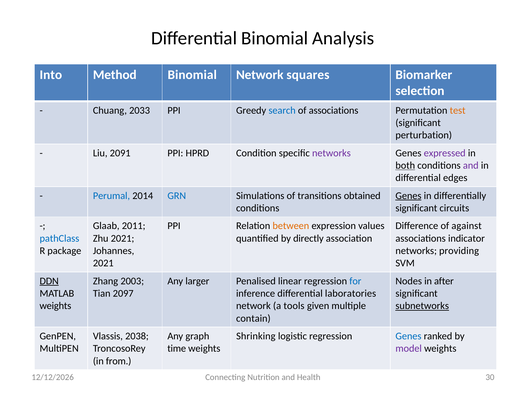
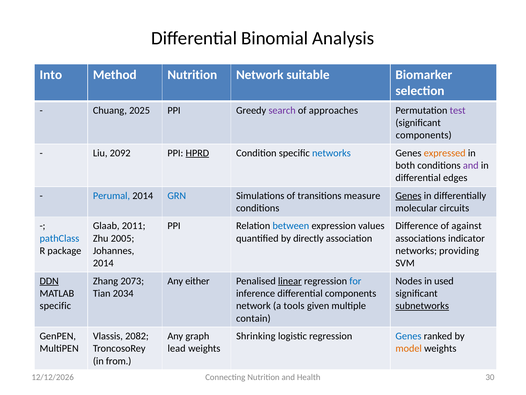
Method Binomial: Binomial -> Nutrition
squares: squares -> suitable
2033: 2033 -> 2025
search colour: blue -> purple
of associations: associations -> approaches
test colour: orange -> purple
perturbation at (424, 135): perturbation -> components
2091: 2091 -> 2092
HPRD underline: none -> present
networks at (331, 153) colour: purple -> blue
expressed colour: purple -> orange
both underline: present -> none
obtained: obtained -> measure
significant at (416, 208): significant -> molecular
between colour: orange -> blue
Zhu 2021: 2021 -> 2005
2021 at (103, 263): 2021 -> 2014
2003: 2003 -> 2073
larger: larger -> either
linear underline: none -> present
after: after -> used
2097: 2097 -> 2034
differential laboratories: laboratories -> components
weights at (55, 306): weights -> specific
2038: 2038 -> 2082
time: time -> lead
model colour: purple -> orange
